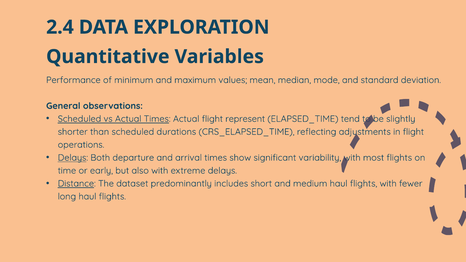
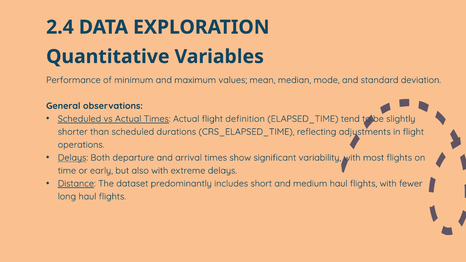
represent: represent -> definition
